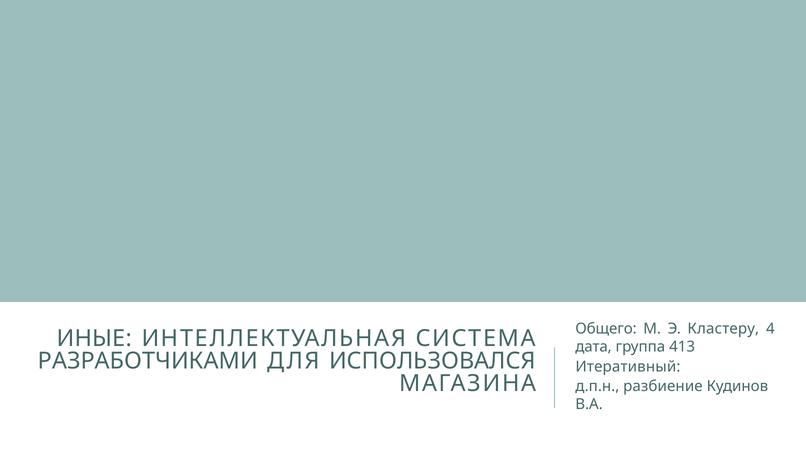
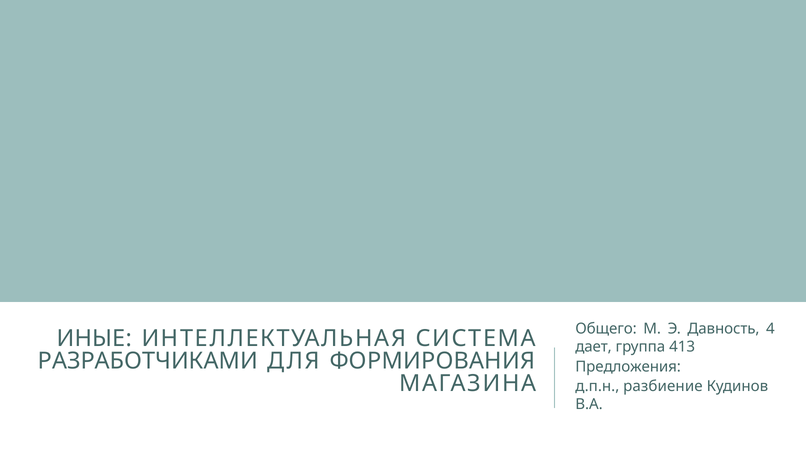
Кластеру: Кластеру -> Давность
дата: дата -> дает
ИСПОЛЬЗОВАЛСЯ: ИСПОЛЬЗОВАЛСЯ -> ФОРМИРОВАНИЯ
Итеративный: Итеративный -> Предложения
